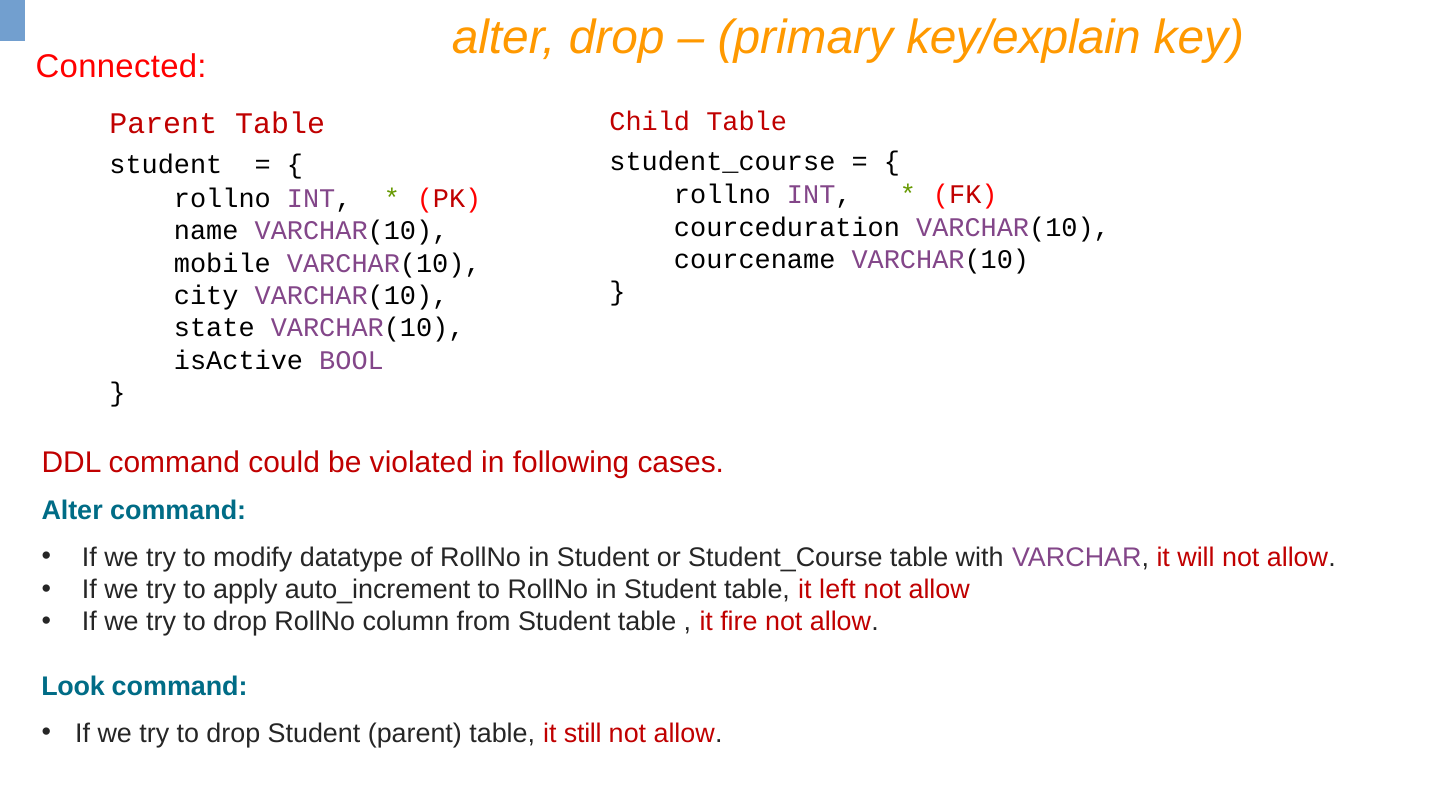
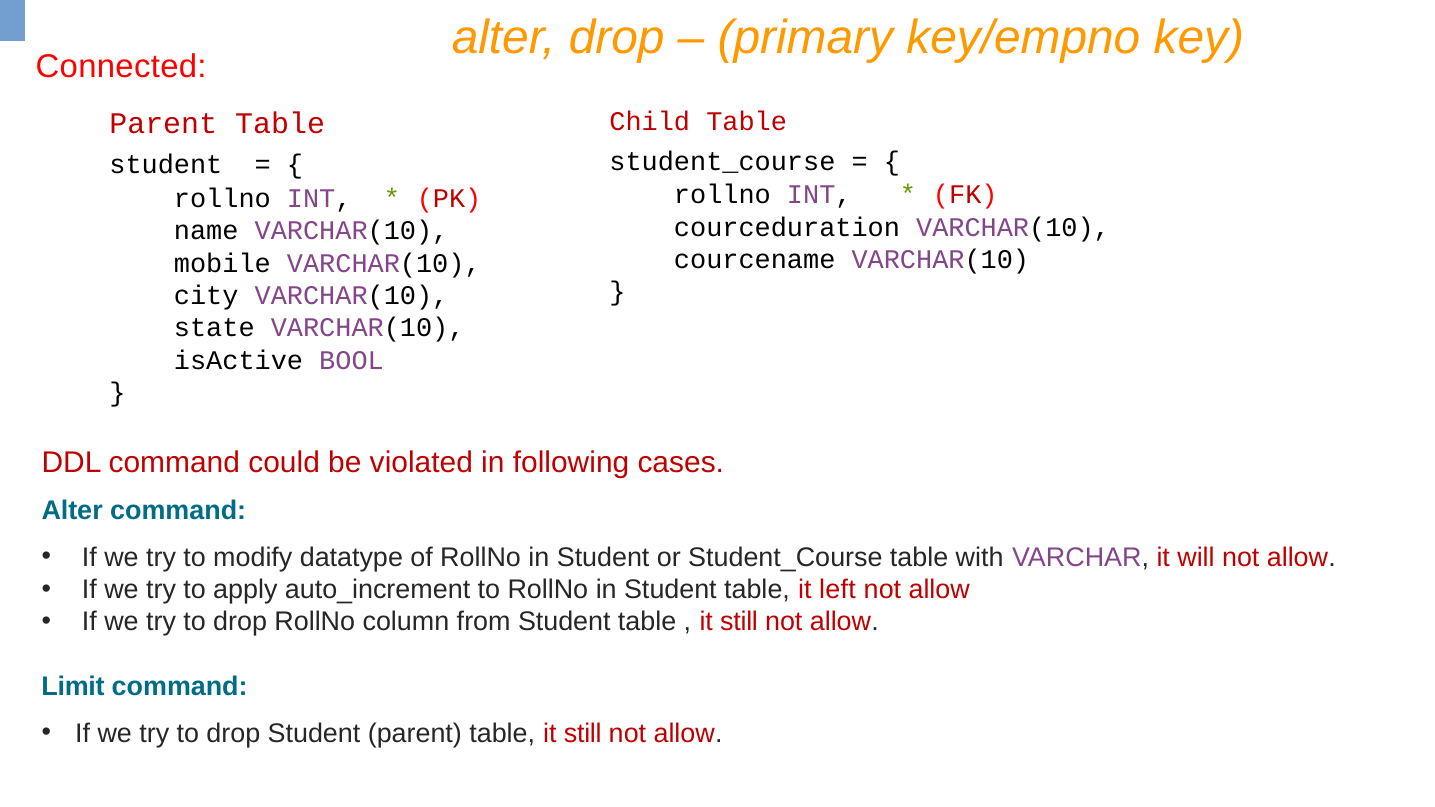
key/explain: key/explain -> key/empno
fire at (739, 622): fire -> still
Look: Look -> Limit
